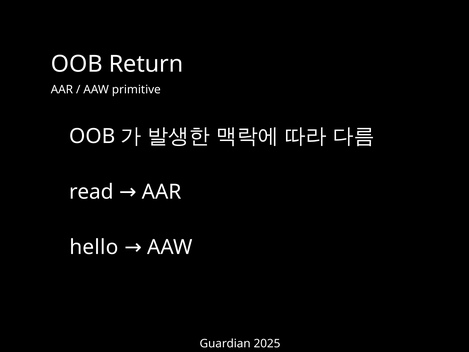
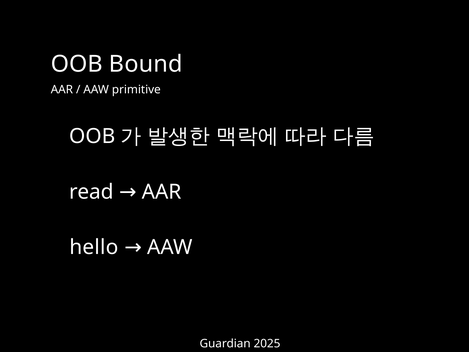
Return: Return -> Bound
